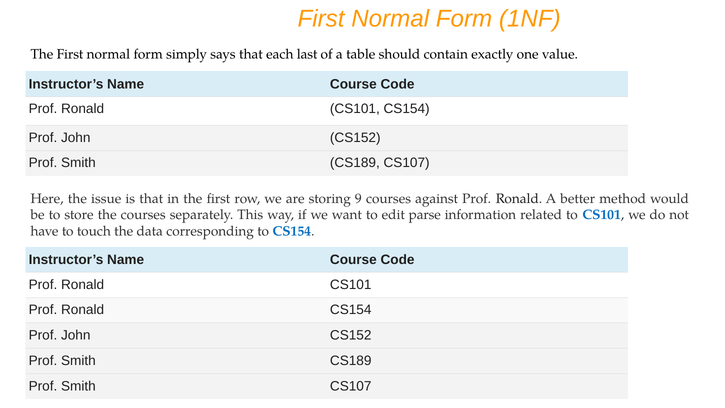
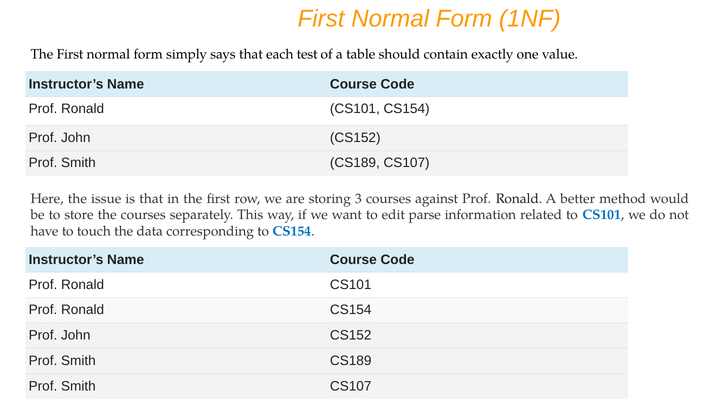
last: last -> test
9: 9 -> 3
